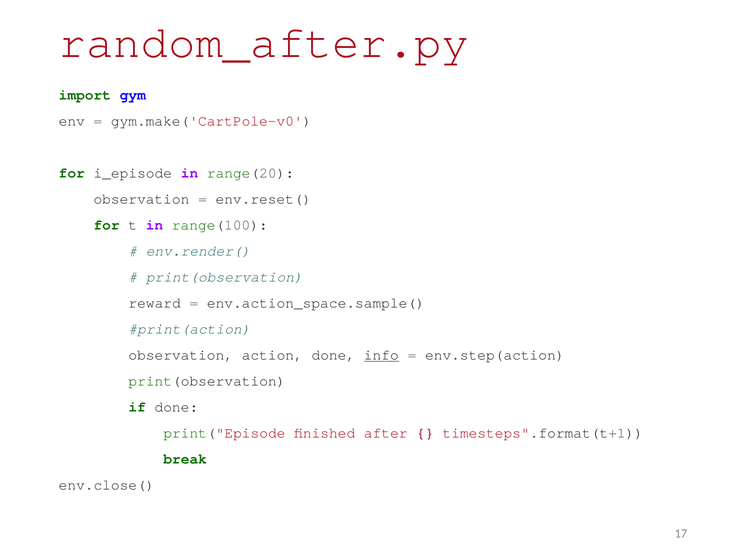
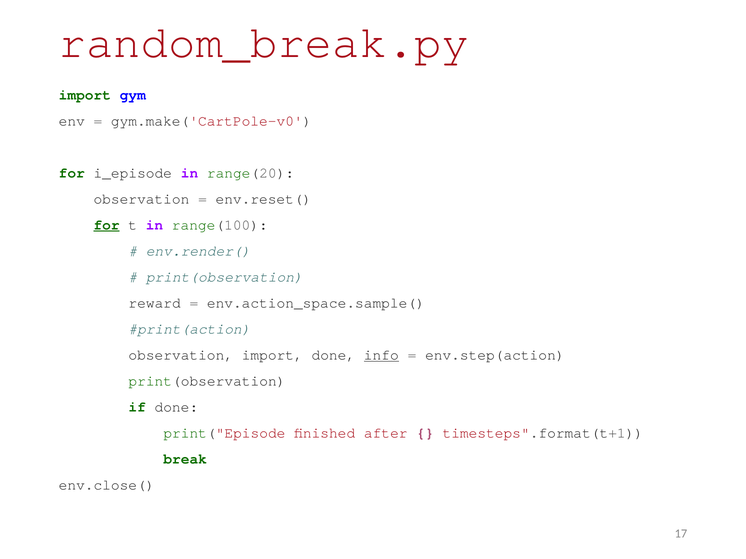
random_after.py: random_after.py -> random_break.py
for at (107, 225) underline: none -> present
observation action: action -> import
